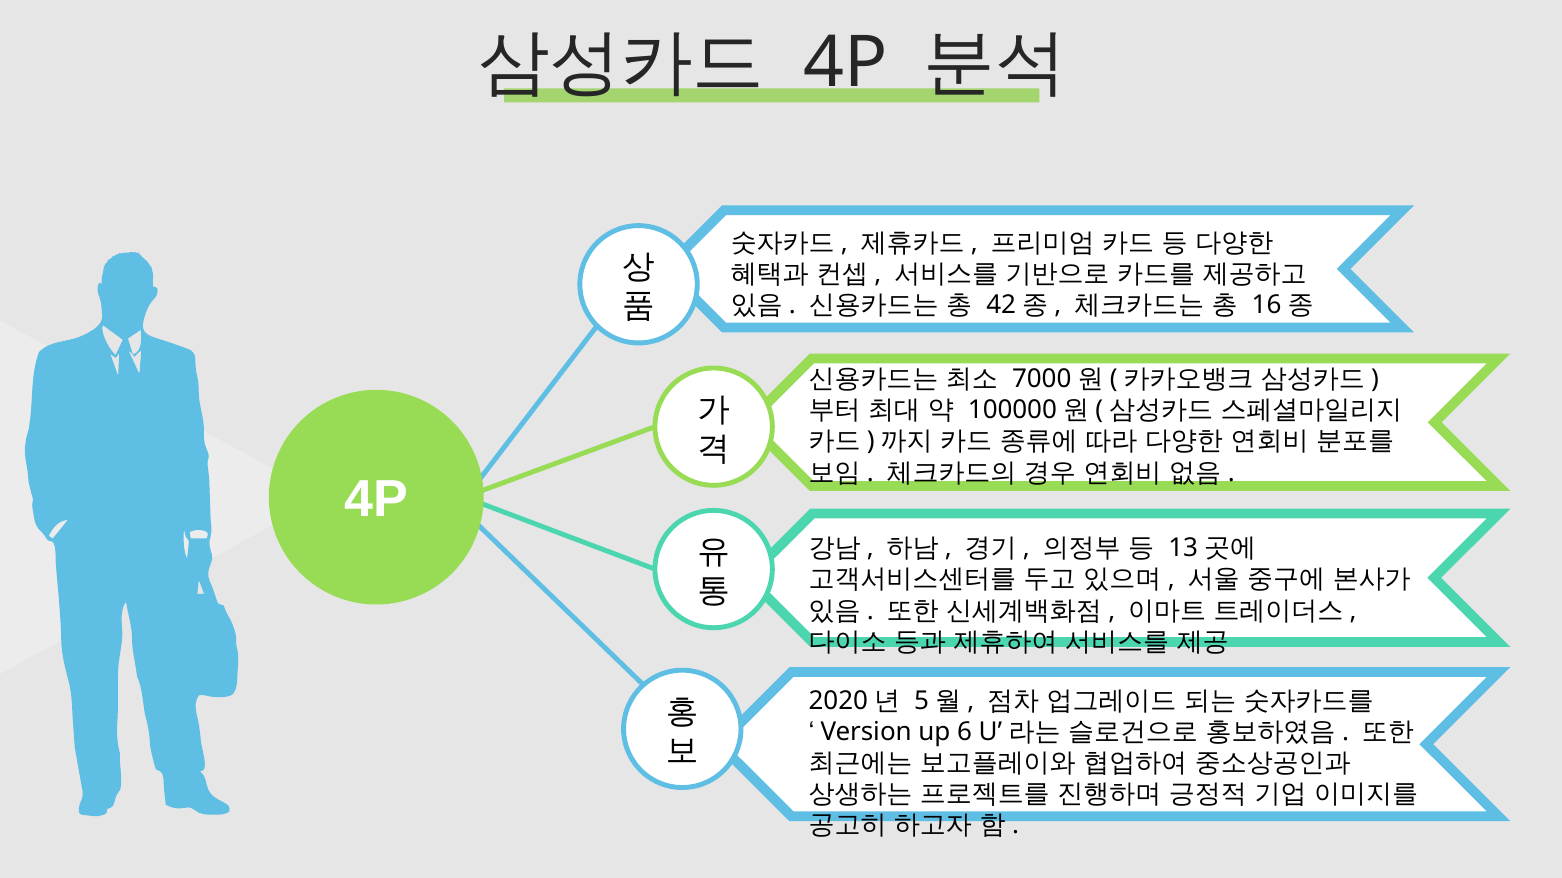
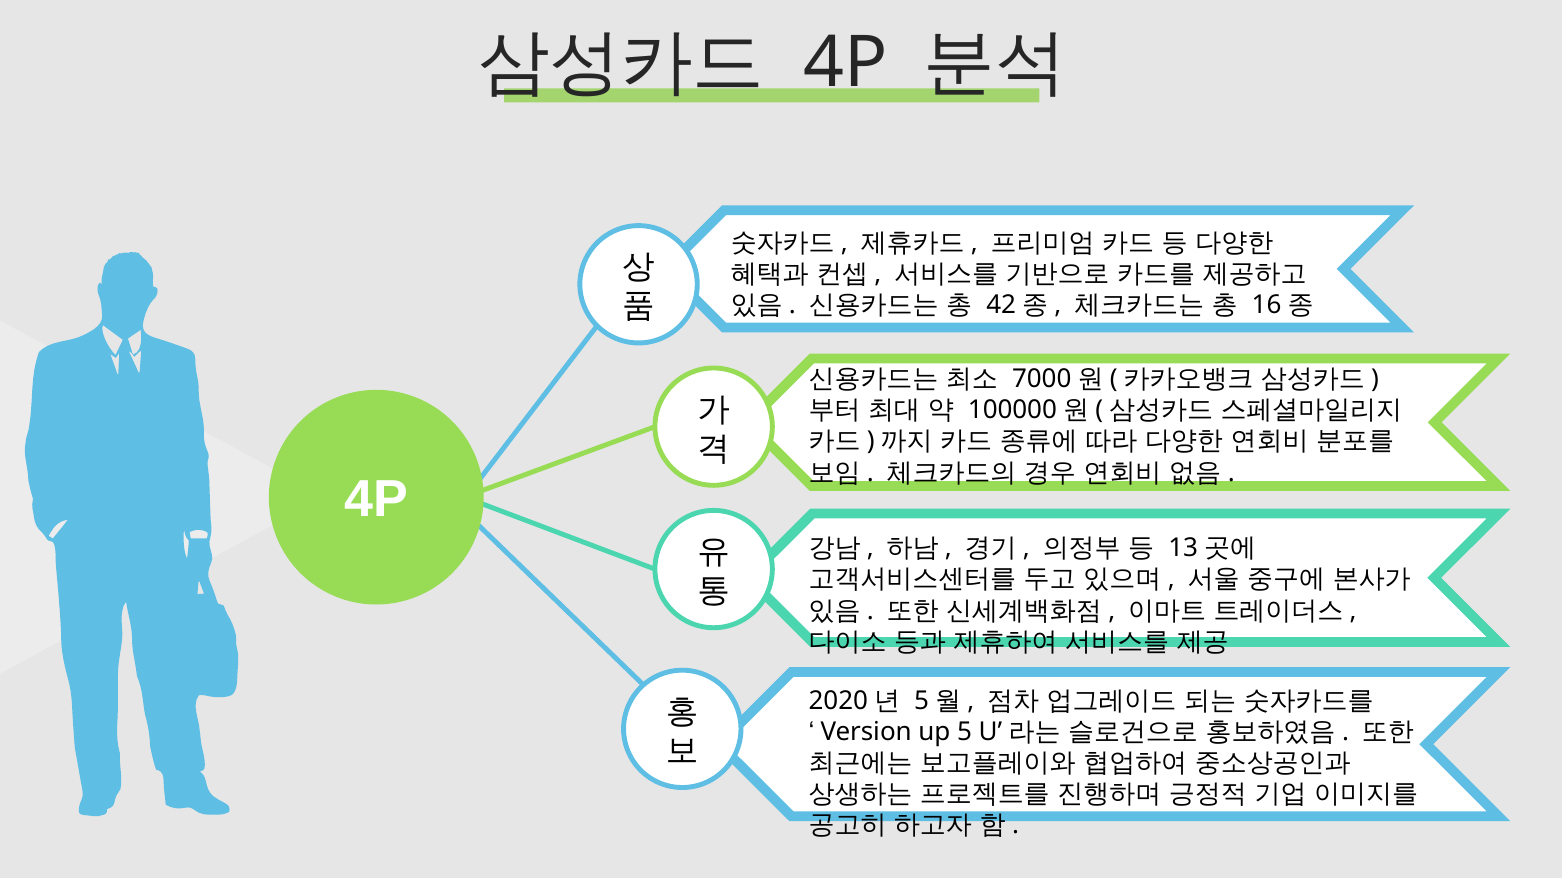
6: 6 -> 5
